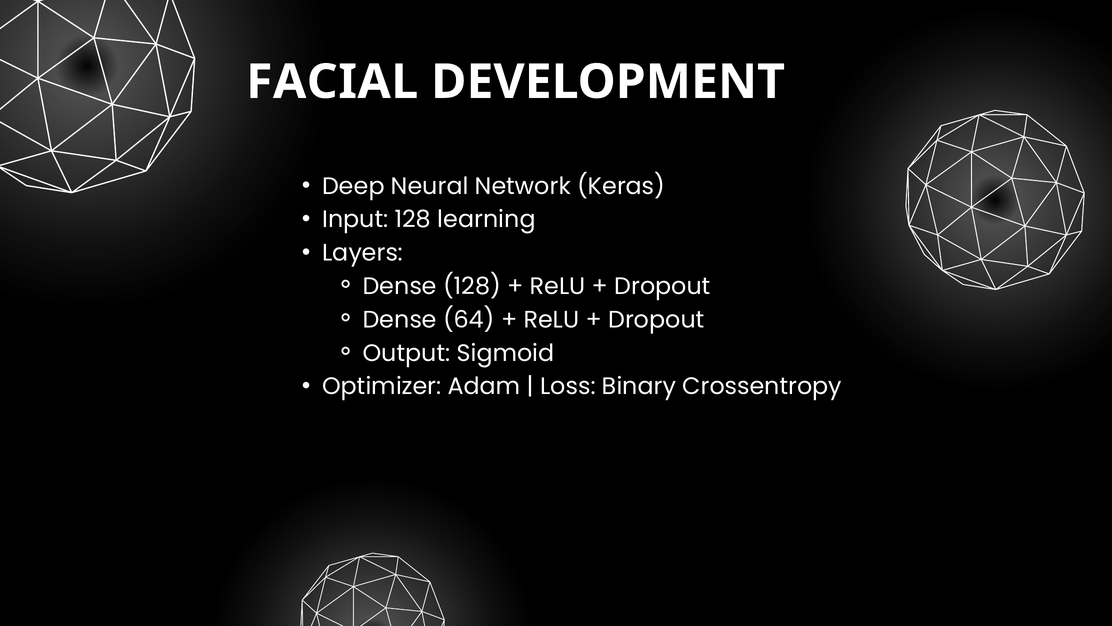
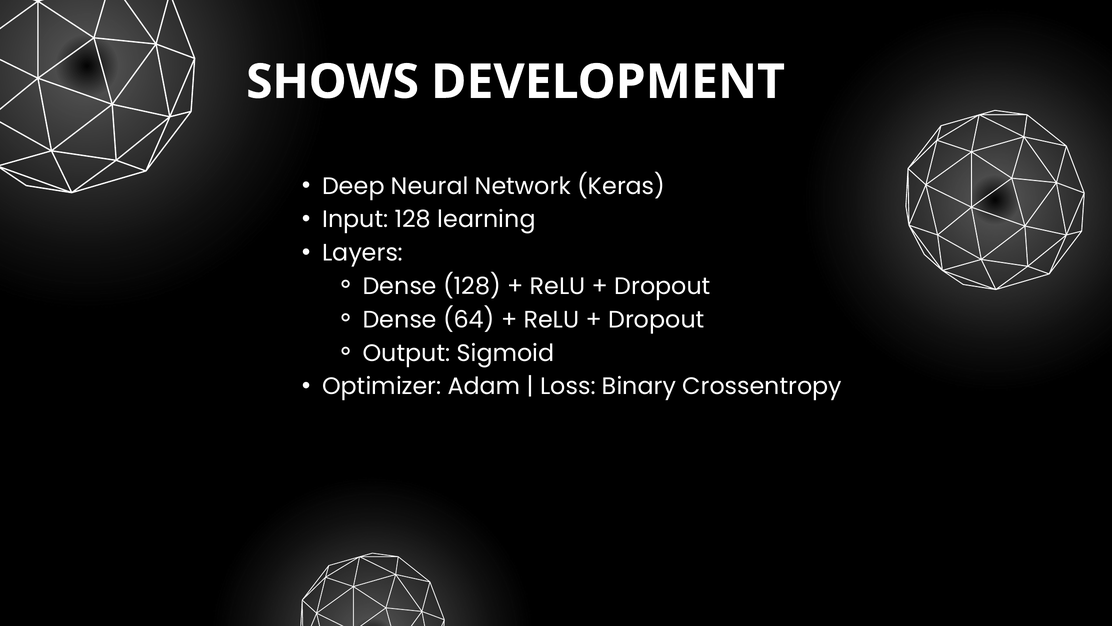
FACIAL: FACIAL -> SHOWS
